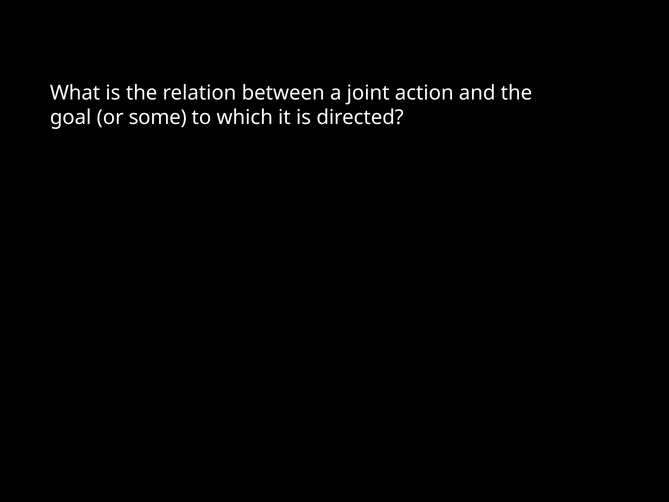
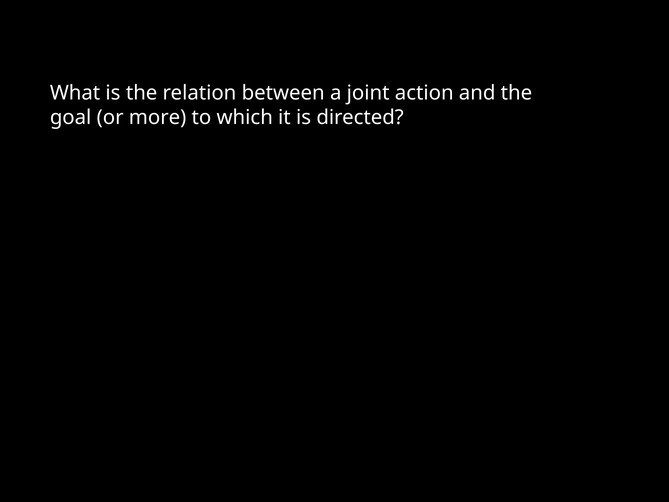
some: some -> more
